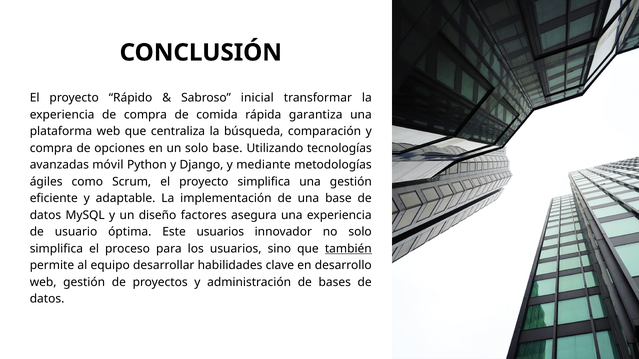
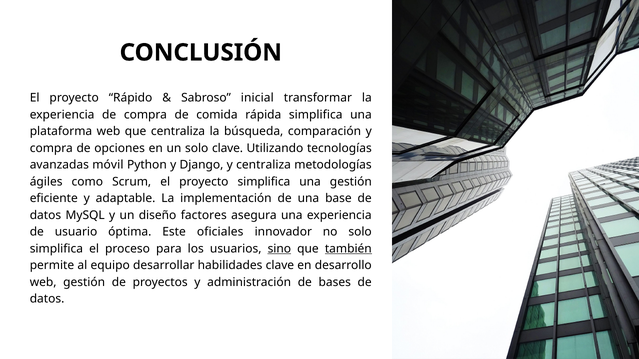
rápida garantiza: garantiza -> simplifica
solo base: base -> clave
y mediante: mediante -> centraliza
Este usuarios: usuarios -> oficiales
sino underline: none -> present
